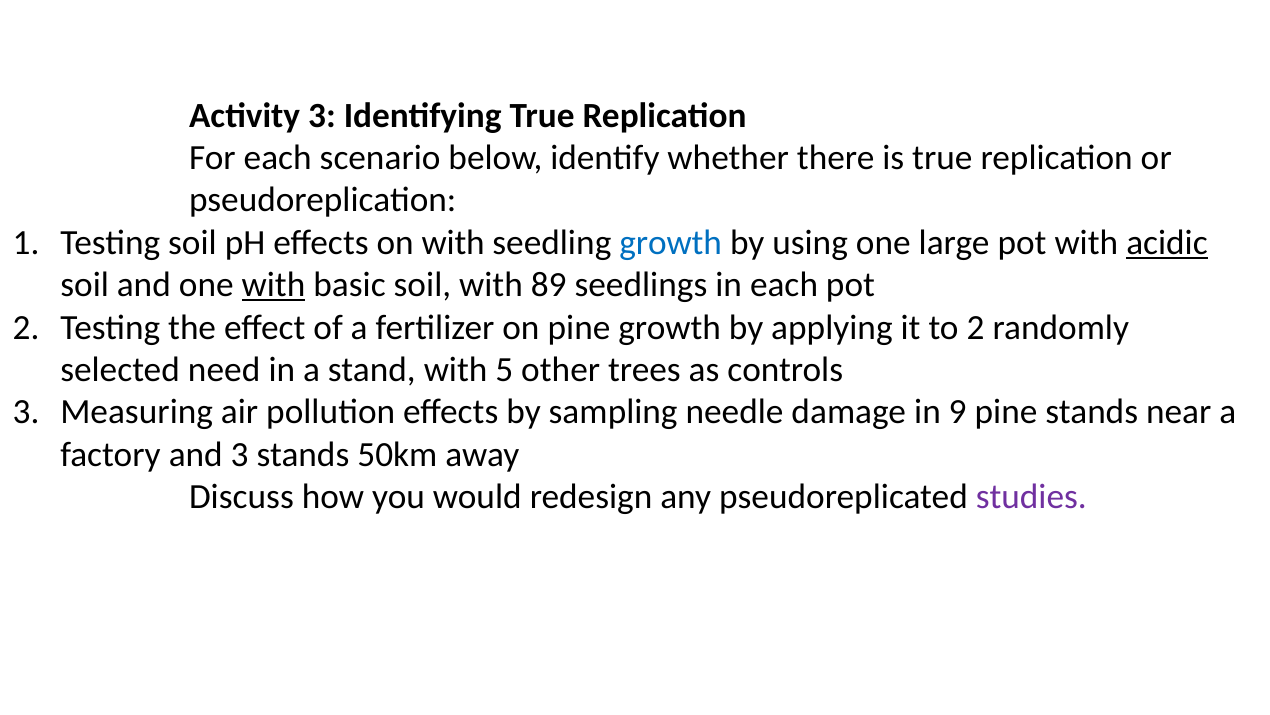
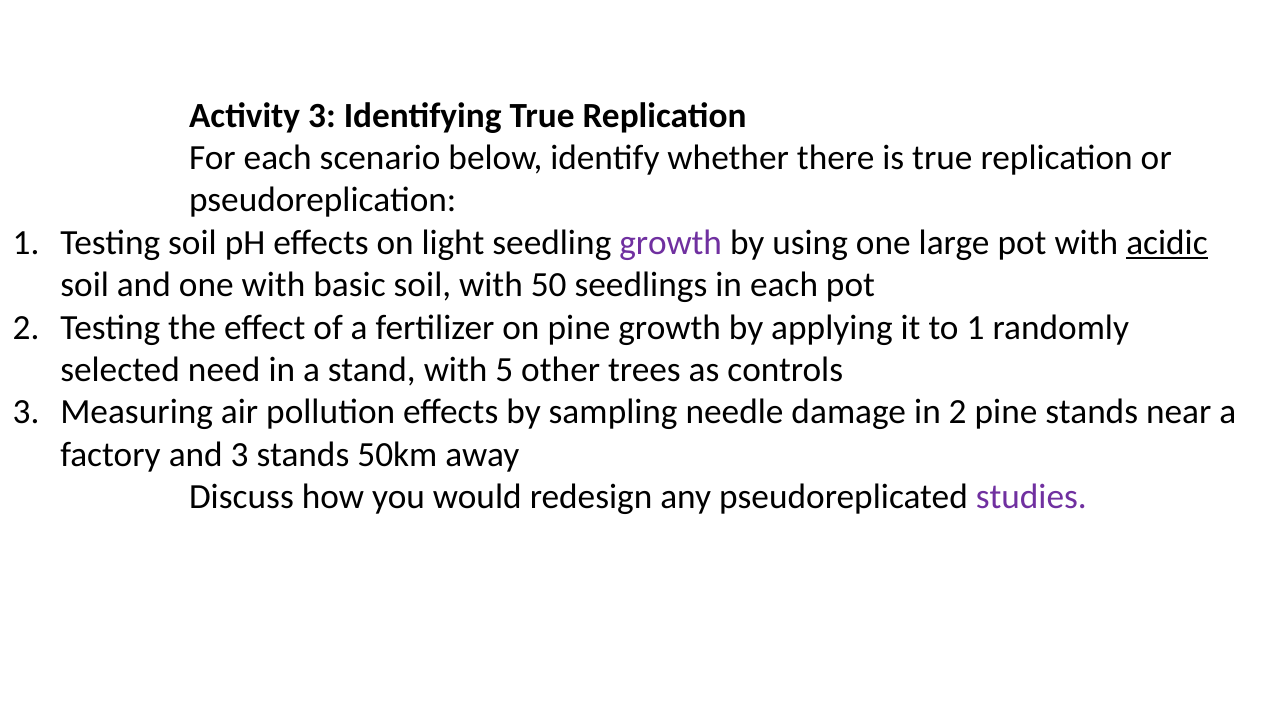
on with: with -> light
growth at (671, 242) colour: blue -> purple
with at (273, 285) underline: present -> none
89: 89 -> 50
to 2: 2 -> 1
in 9: 9 -> 2
